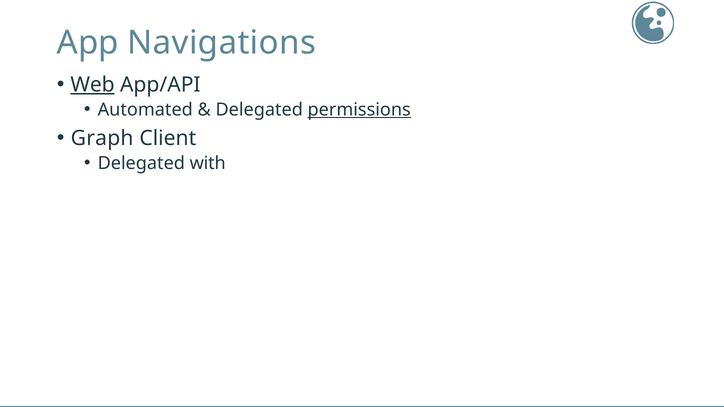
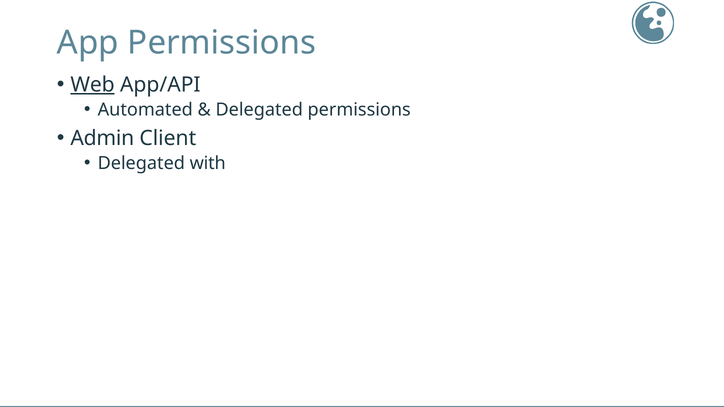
App Navigations: Navigations -> Permissions
permissions at (359, 110) underline: present -> none
Graph: Graph -> Admin
